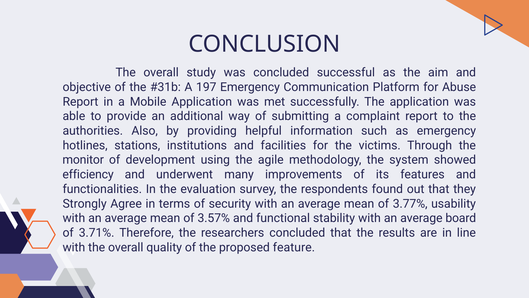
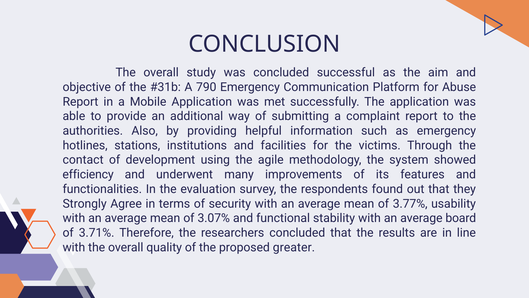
197: 197 -> 790
monitor: monitor -> contact
3.57%: 3.57% -> 3.07%
feature: feature -> greater
